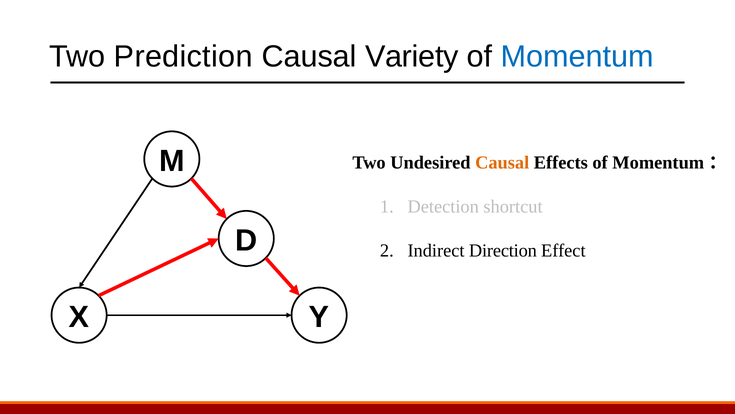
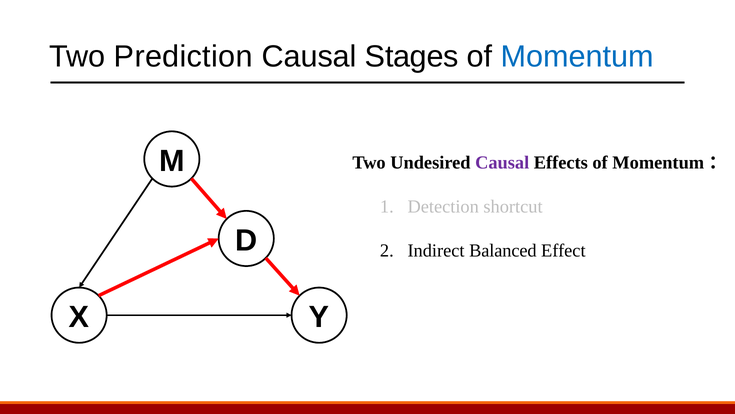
Variety: Variety -> Stages
Causal at (502, 162) colour: orange -> purple
Direction: Direction -> Balanced
